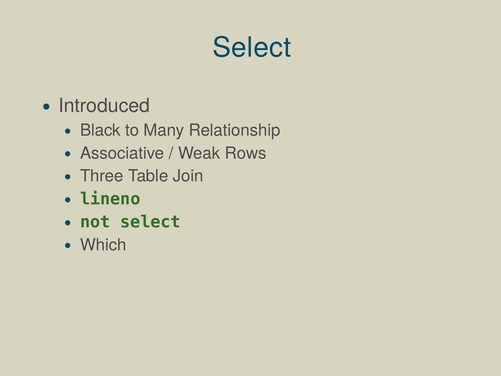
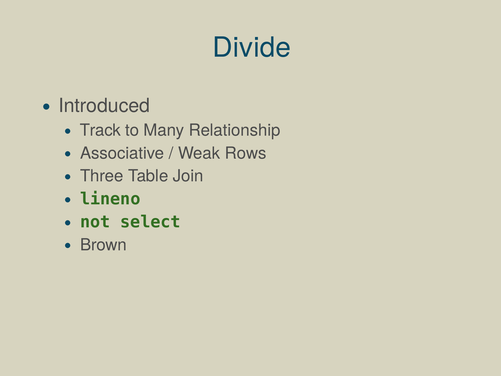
Select at (252, 48): Select -> Divide
Black: Black -> Track
Which: Which -> Brown
